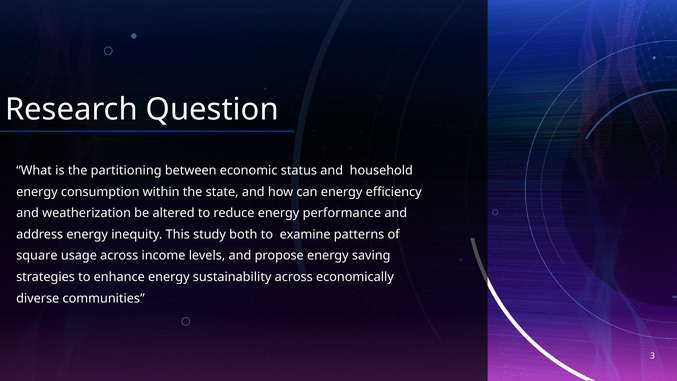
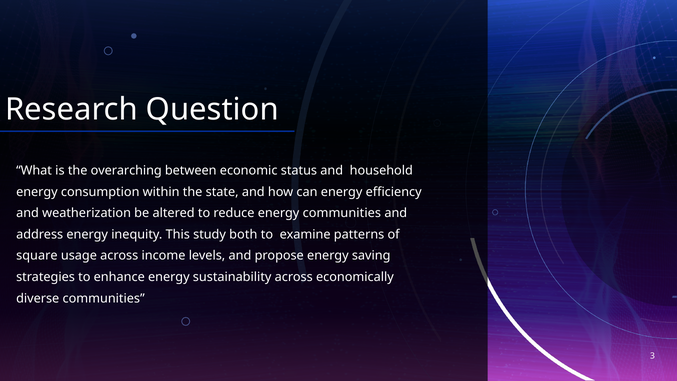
partitioning: partitioning -> overarching
energy performance: performance -> communities
